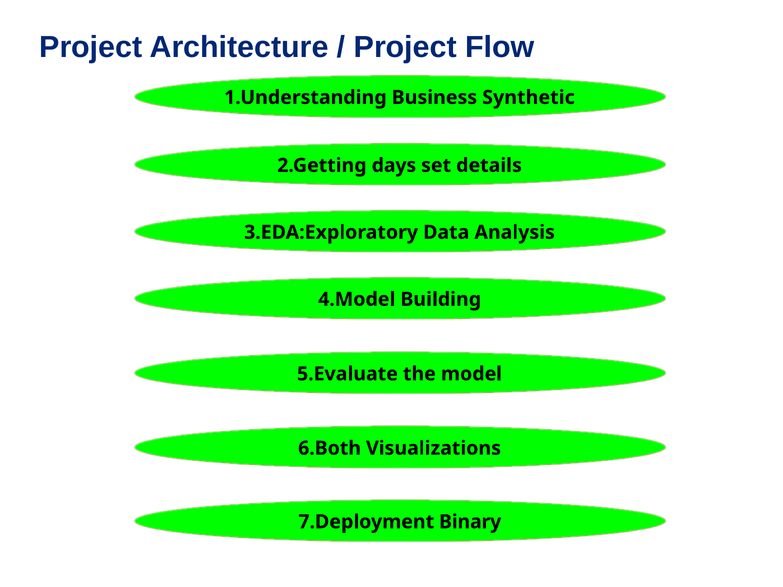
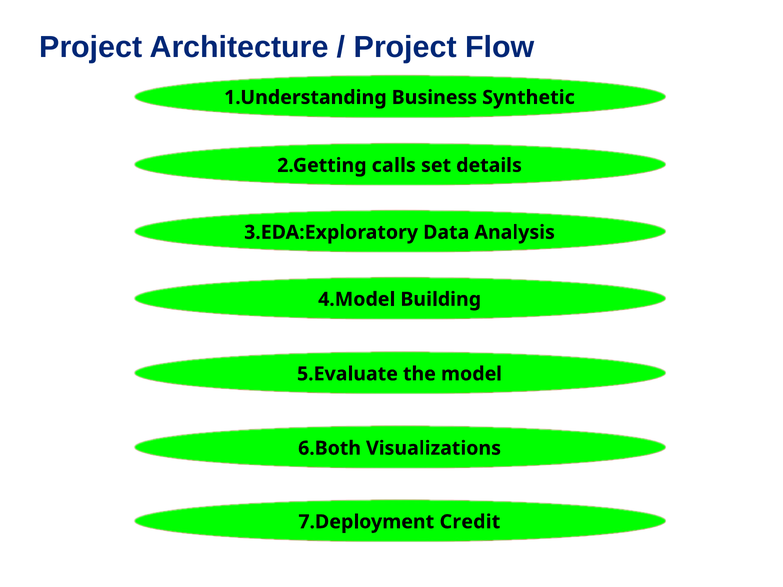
days: days -> calls
Binary: Binary -> Credit
